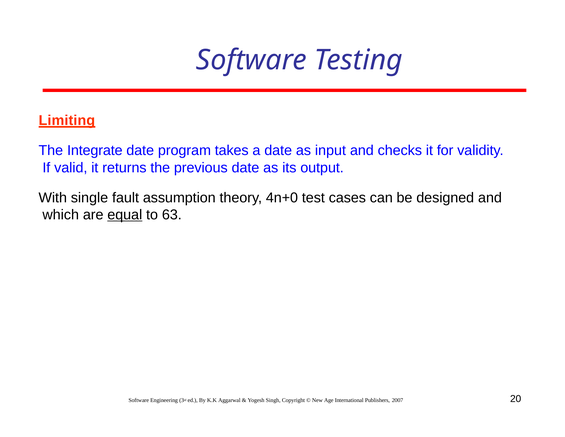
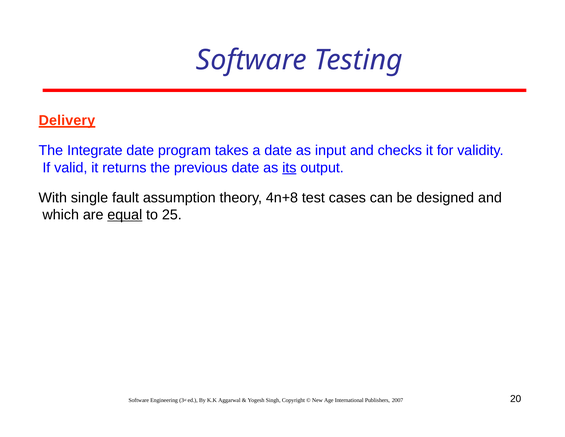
Limiting: Limiting -> Delivery
its underline: none -> present
4n+0: 4n+0 -> 4n+8
63: 63 -> 25
